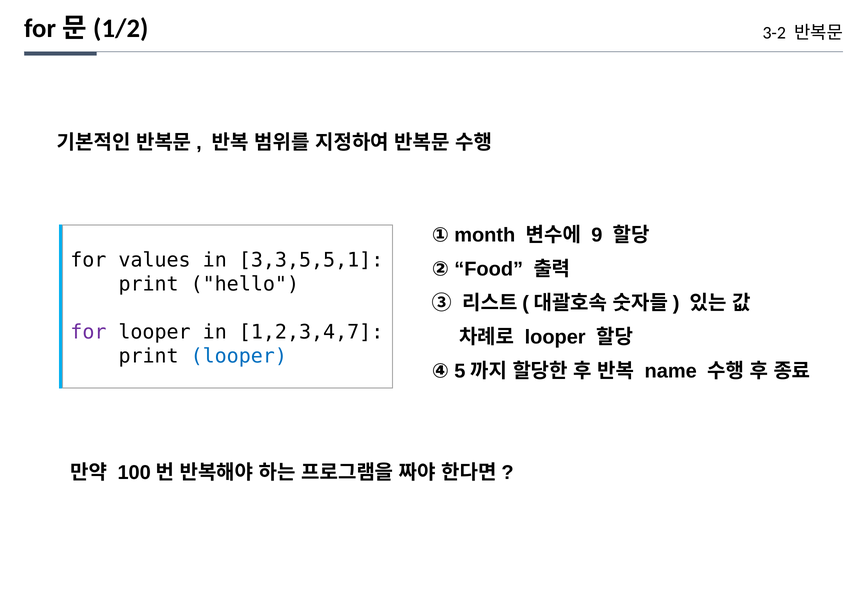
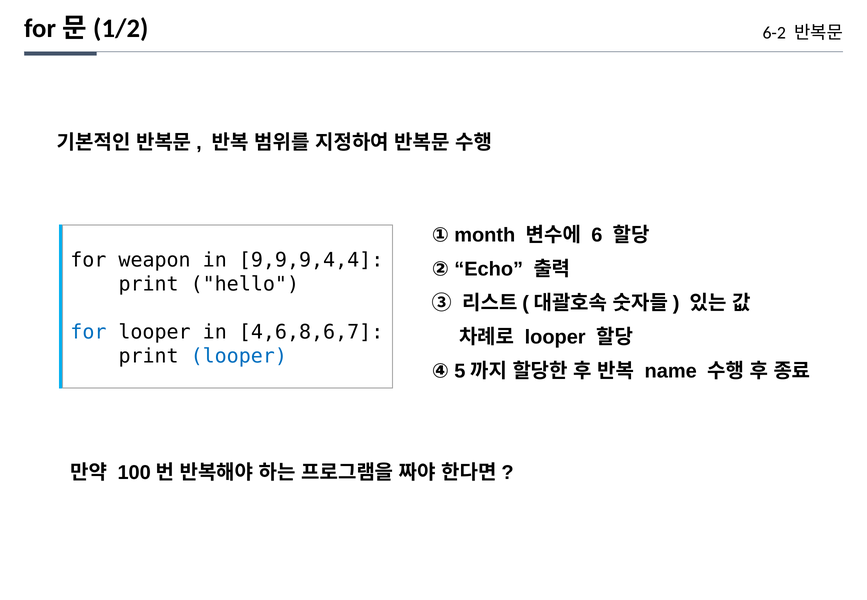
3-2: 3-2 -> 6-2
9: 9 -> 6
values: values -> weapon
3,3,5,5,1: 3,3,5,5,1 -> 9,9,9,4,4
Food: Food -> Echo
for at (88, 332) colour: purple -> blue
1,2,3,4,7: 1,2,3,4,7 -> 4,6,8,6,7
